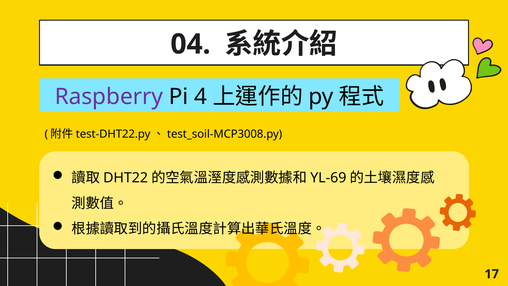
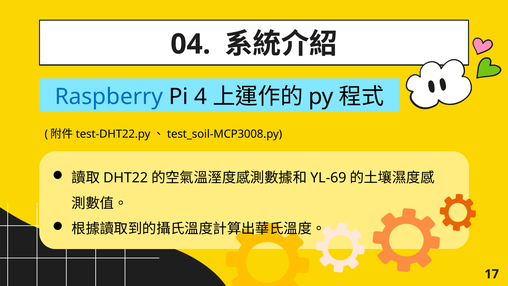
Raspberry colour: purple -> blue
